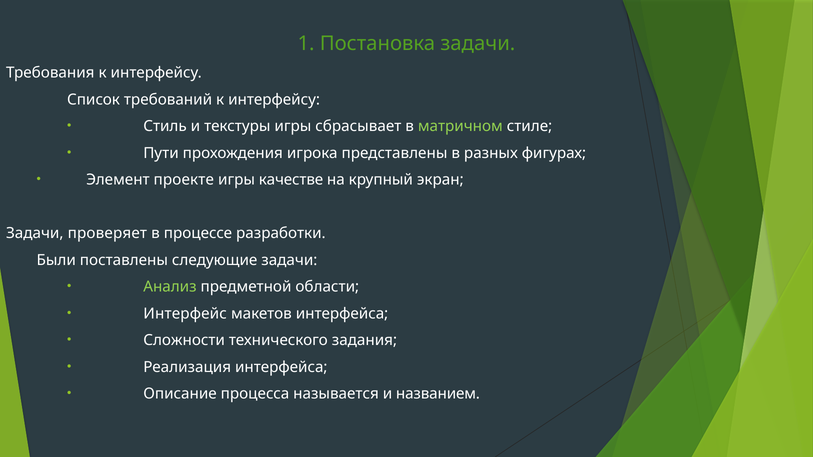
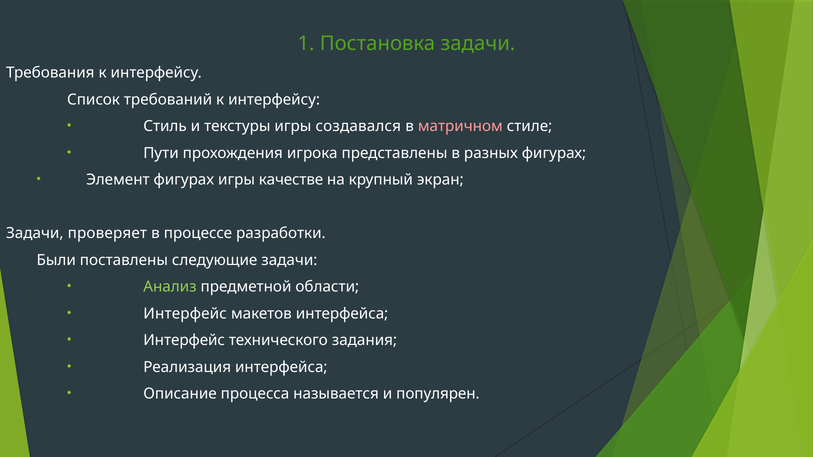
сбрасывает: сбрасывает -> создавался
матричном colour: light green -> pink
Элемент проекте: проекте -> фигурах
Сложности at (184, 341): Сложности -> Интерфейс
названием: названием -> популярен
